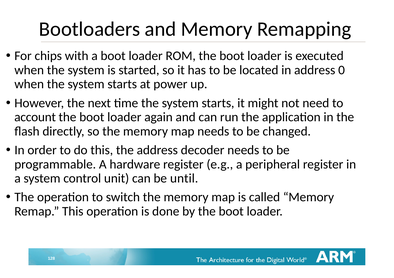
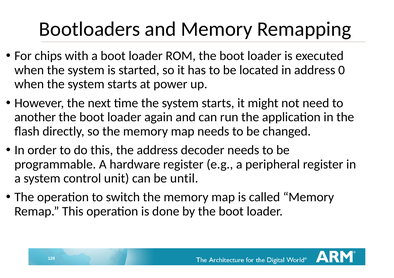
account: account -> another
